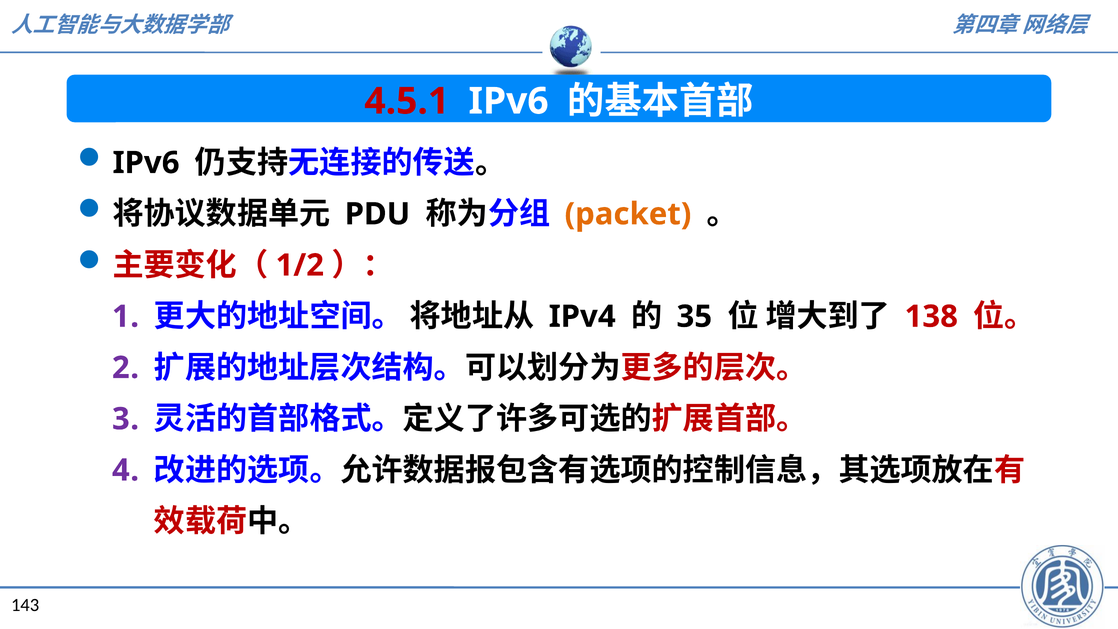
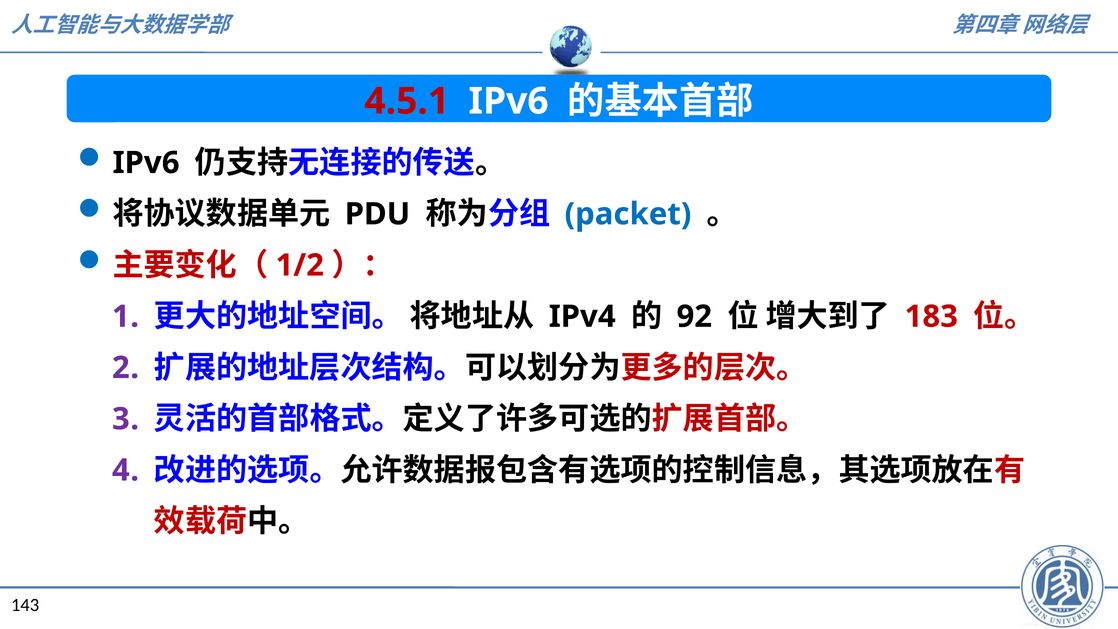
packet colour: orange -> blue
35: 35 -> 92
138: 138 -> 183
